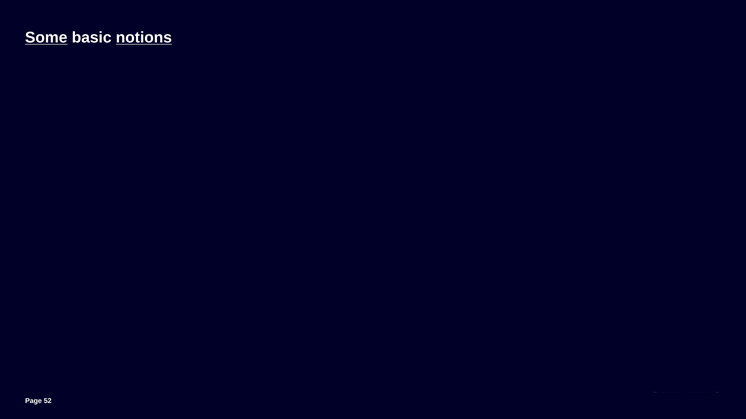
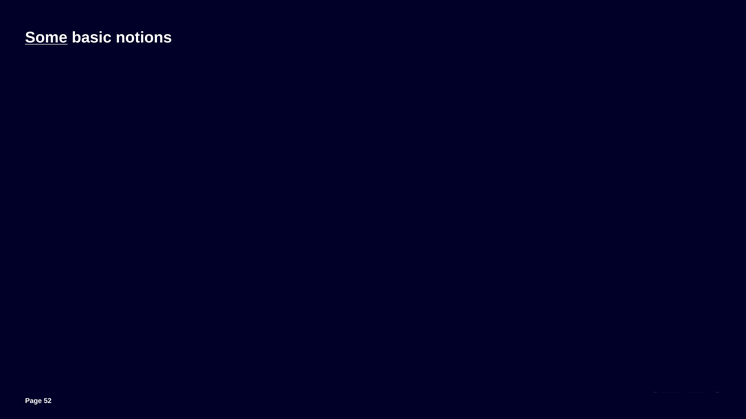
notions underline: present -> none
